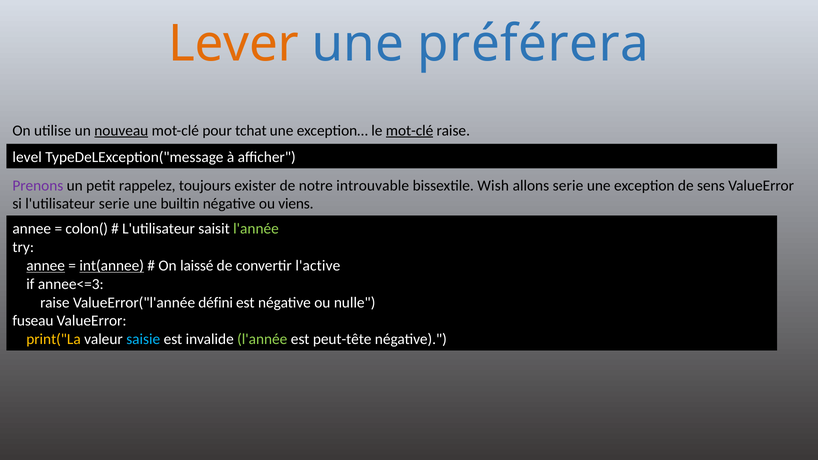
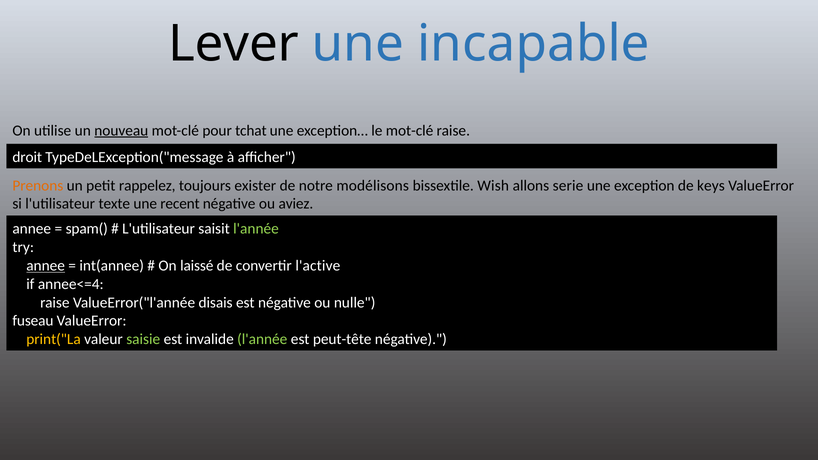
Lever colour: orange -> black
préférera: préférera -> incapable
mot-clé at (410, 131) underline: present -> none
level: level -> droit
Prenons colour: purple -> orange
introuvable: introuvable -> modélisons
sens: sens -> keys
l'utilisateur serie: serie -> texte
builtin: builtin -> recent
viens: viens -> aviez
colon(: colon( -> spam(
int(annee underline: present -> none
annee<=3: annee<=3 -> annee<=4
défini: défini -> disais
saisie colour: light blue -> light green
